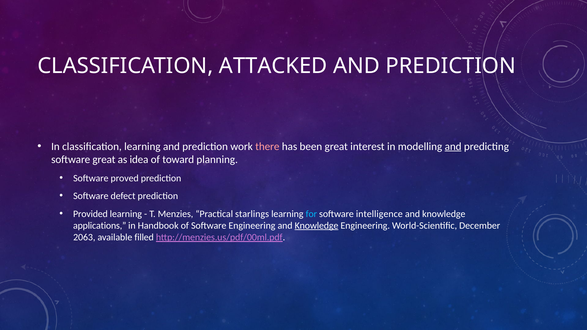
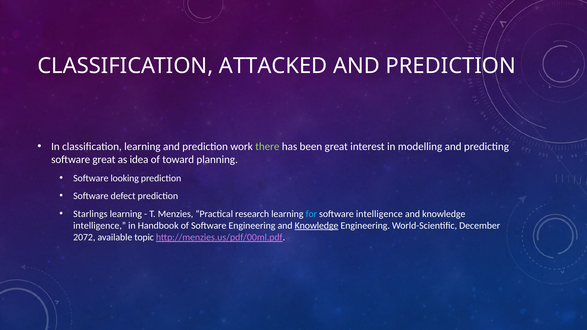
there colour: pink -> light green
and at (453, 147) underline: present -> none
proved: proved -> looking
Provided: Provided -> Starlings
starlings: starlings -> research
applications at (100, 226): applications -> intelligence
2063: 2063 -> 2072
filled: filled -> topic
